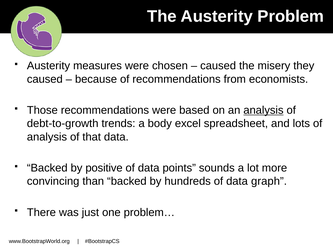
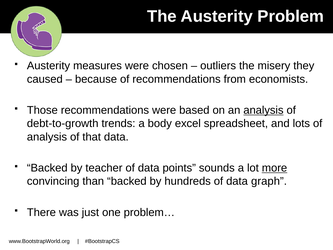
caused at (218, 66): caused -> outliers
positive: positive -> teacher
more underline: none -> present
